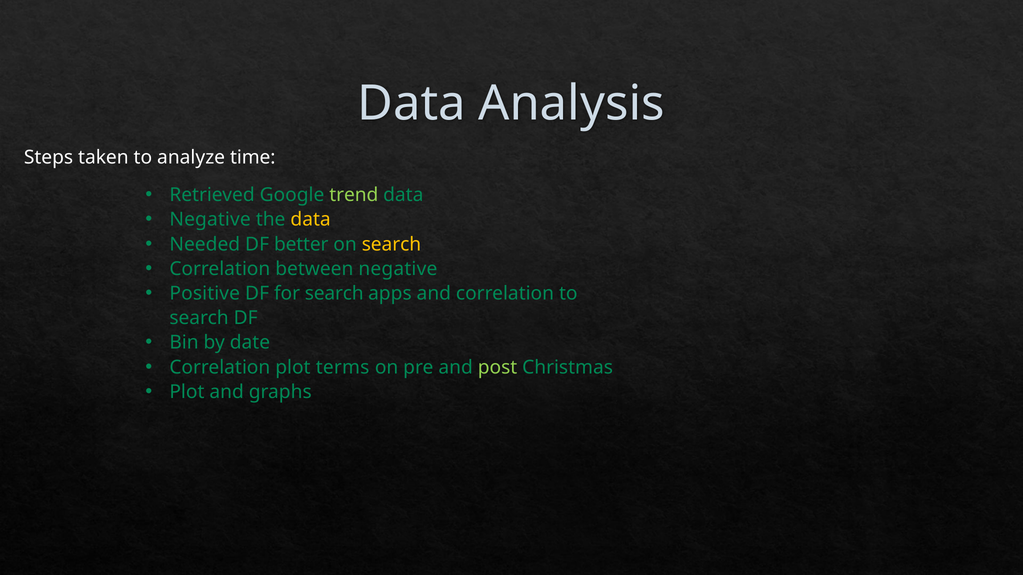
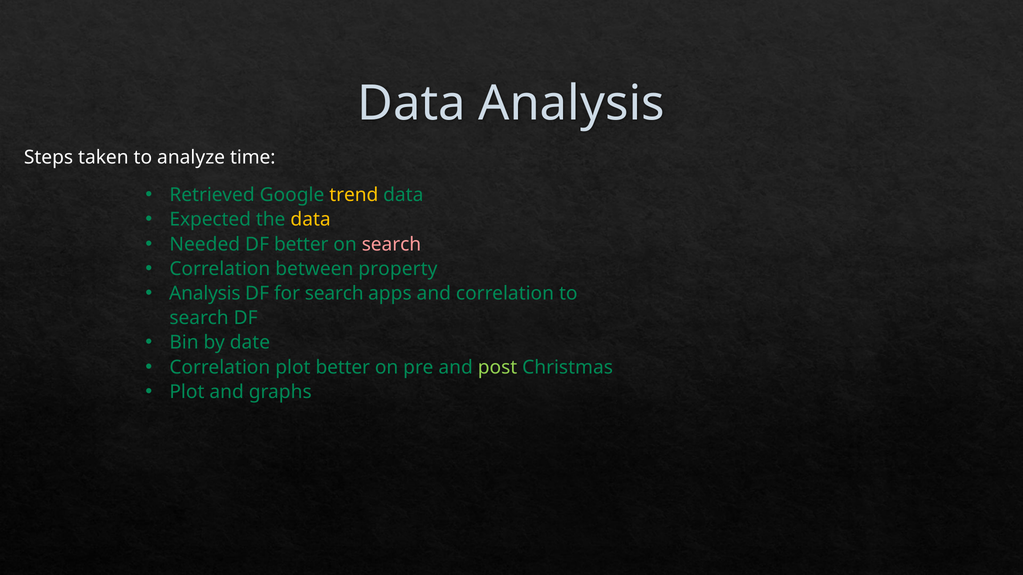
trend colour: light green -> yellow
Negative at (210, 220): Negative -> Expected
search at (391, 244) colour: yellow -> pink
between negative: negative -> property
Positive at (205, 294): Positive -> Analysis
plot terms: terms -> better
